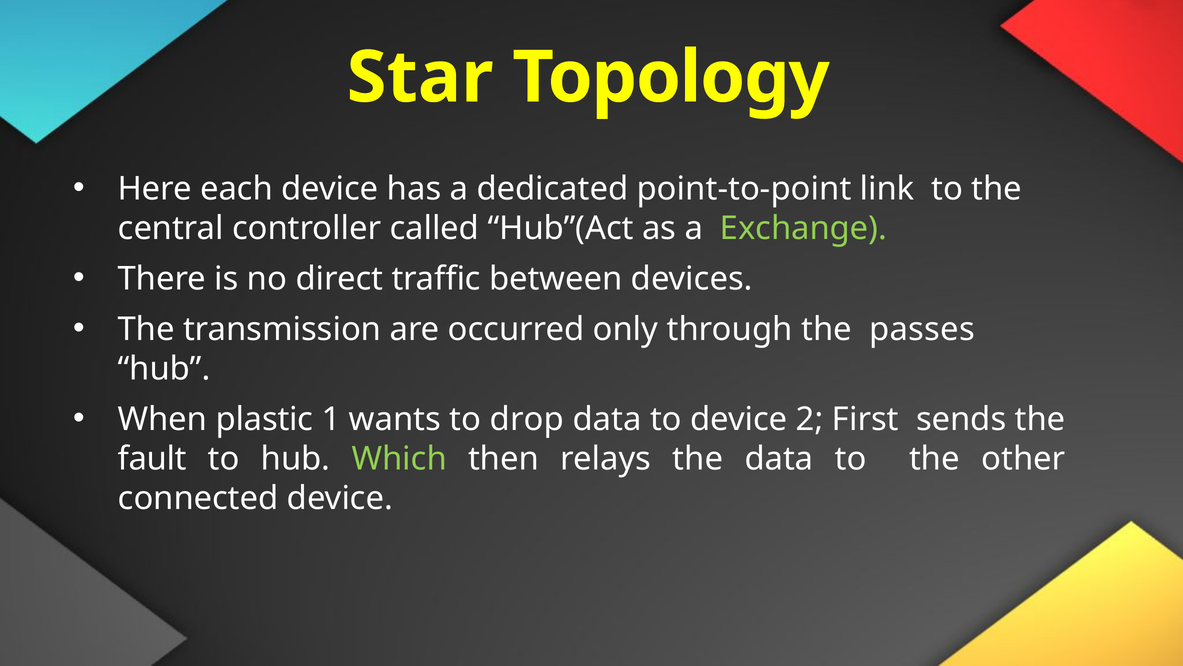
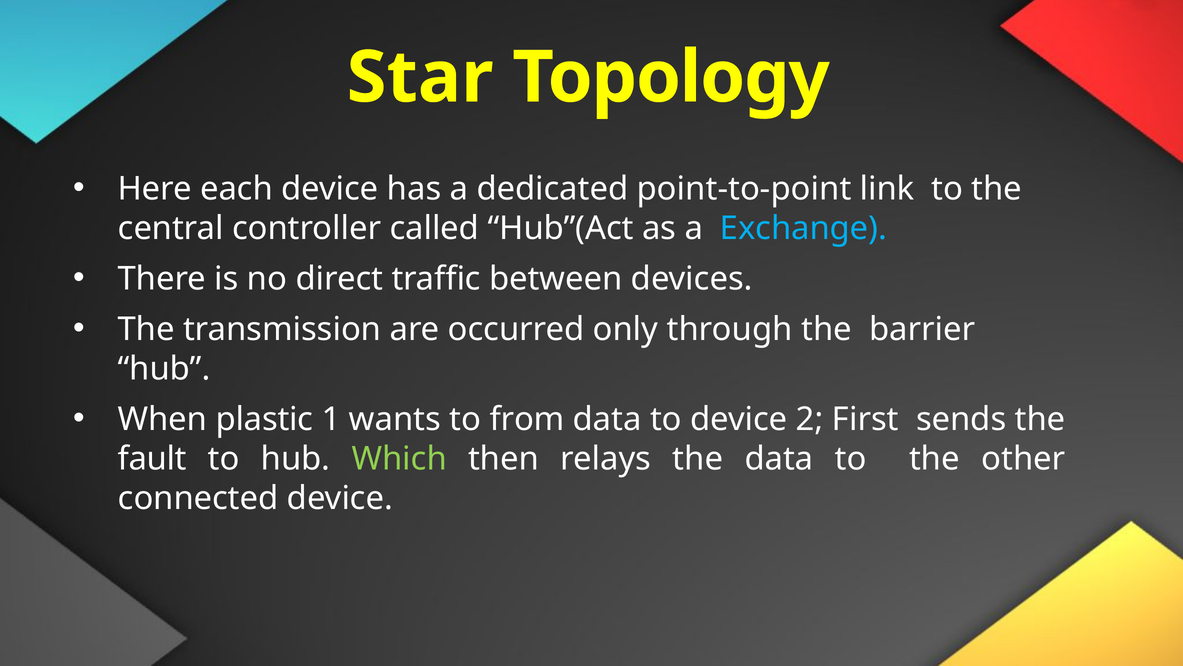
Exchange colour: light green -> light blue
passes: passes -> barrier
drop: drop -> from
